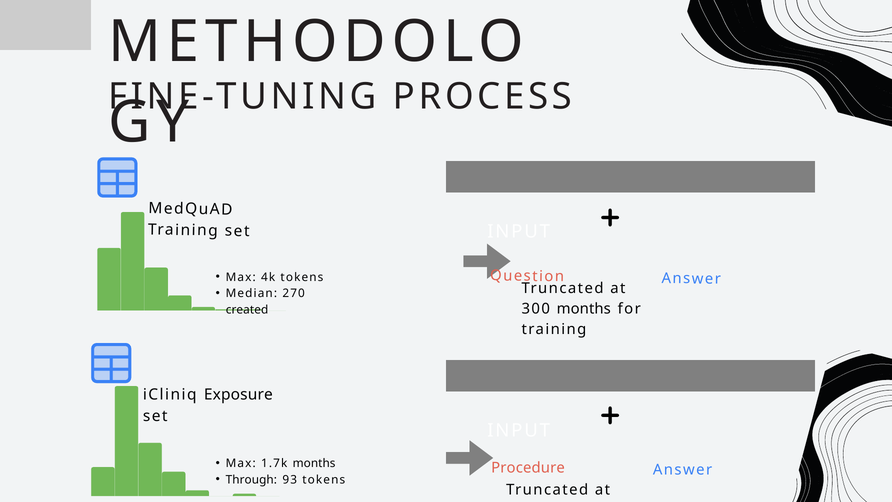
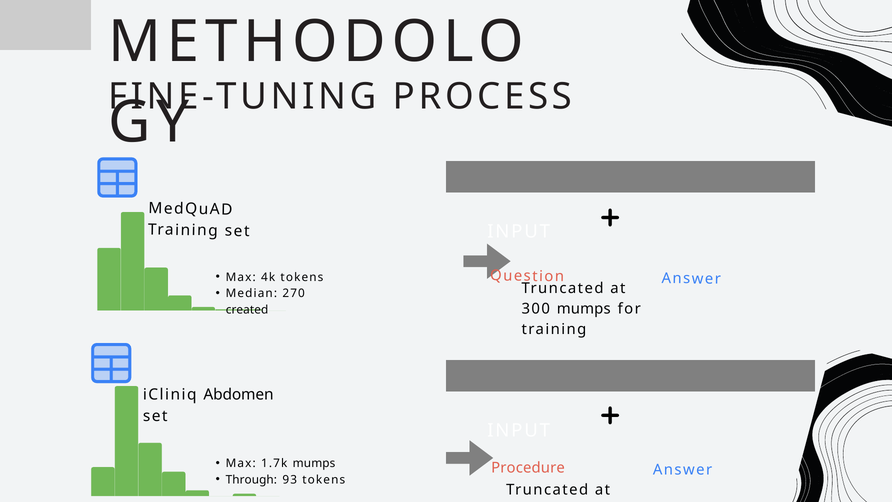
300 months: months -> mumps
Exposure: Exposure -> Abdomen
1.7k months: months -> mumps
